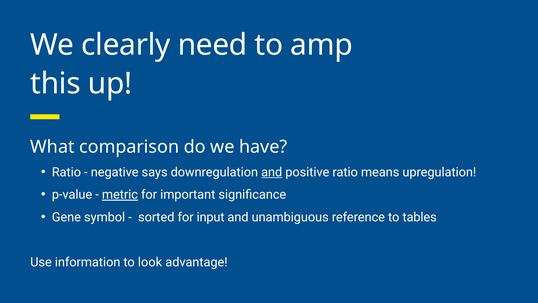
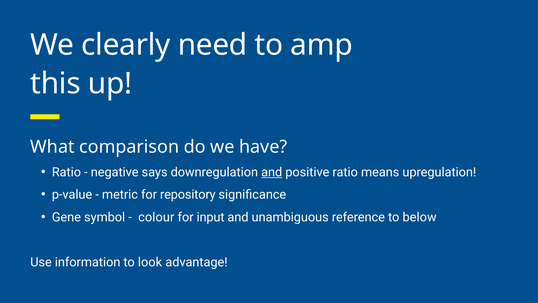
metric underline: present -> none
important: important -> repository
sorted: sorted -> colour
tables: tables -> below
